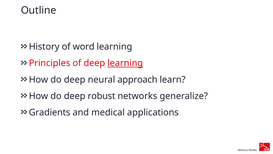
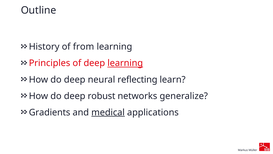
word: word -> from
approach: approach -> reflecting
medical underline: none -> present
